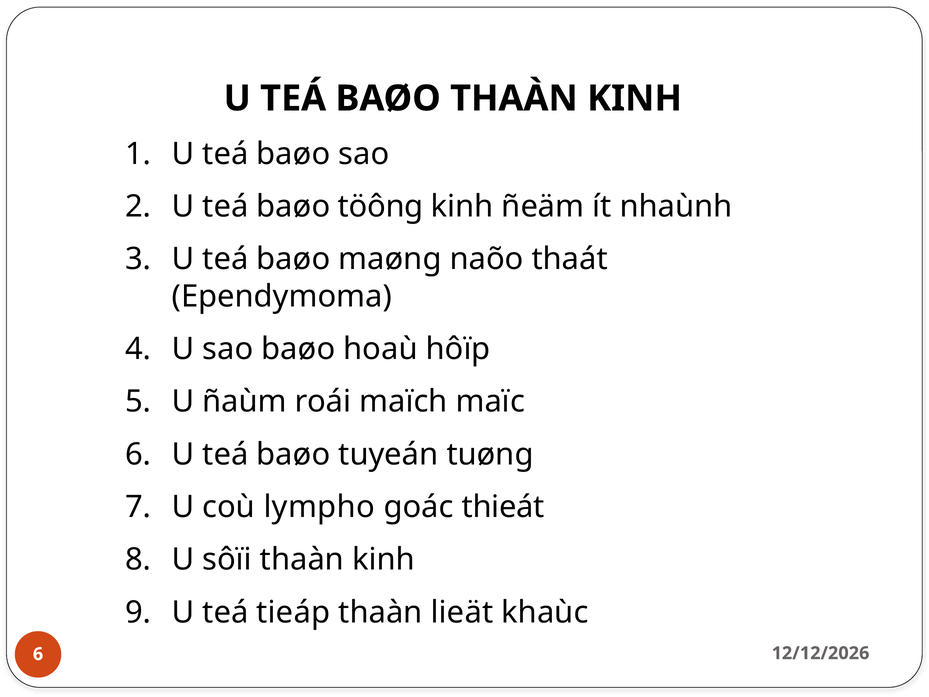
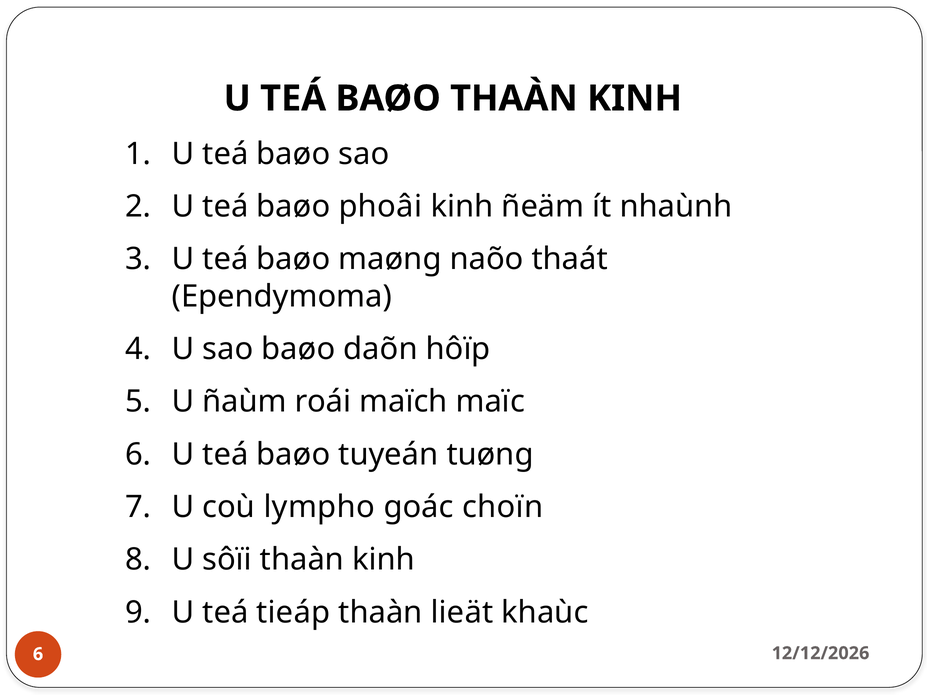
töông: töông -> phoâi
hoaù: hoaù -> daõn
thieát: thieát -> choïn
